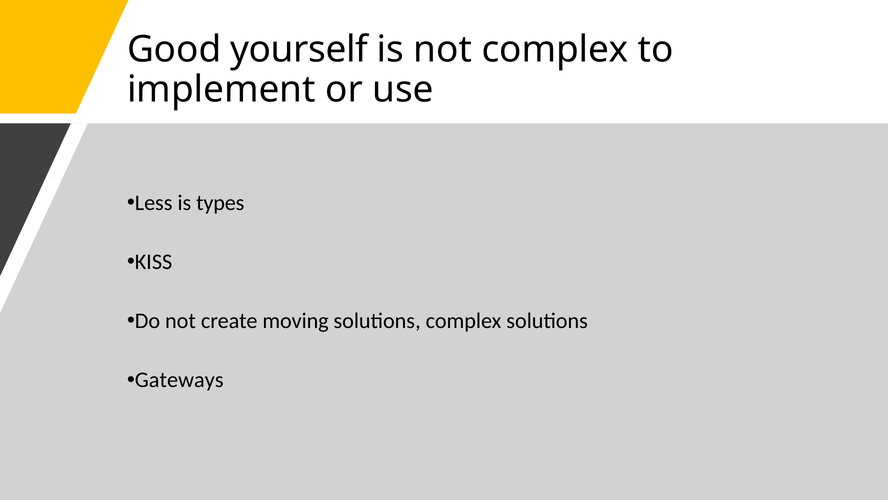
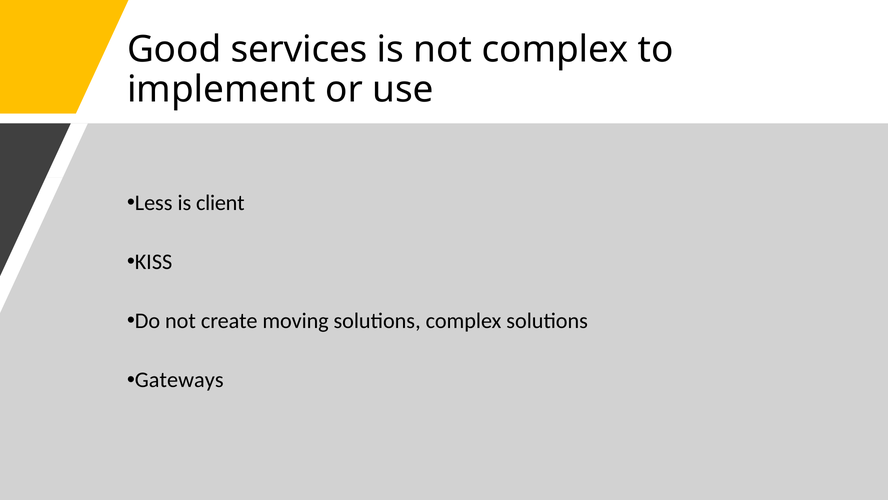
yourself: yourself -> services
types: types -> client
